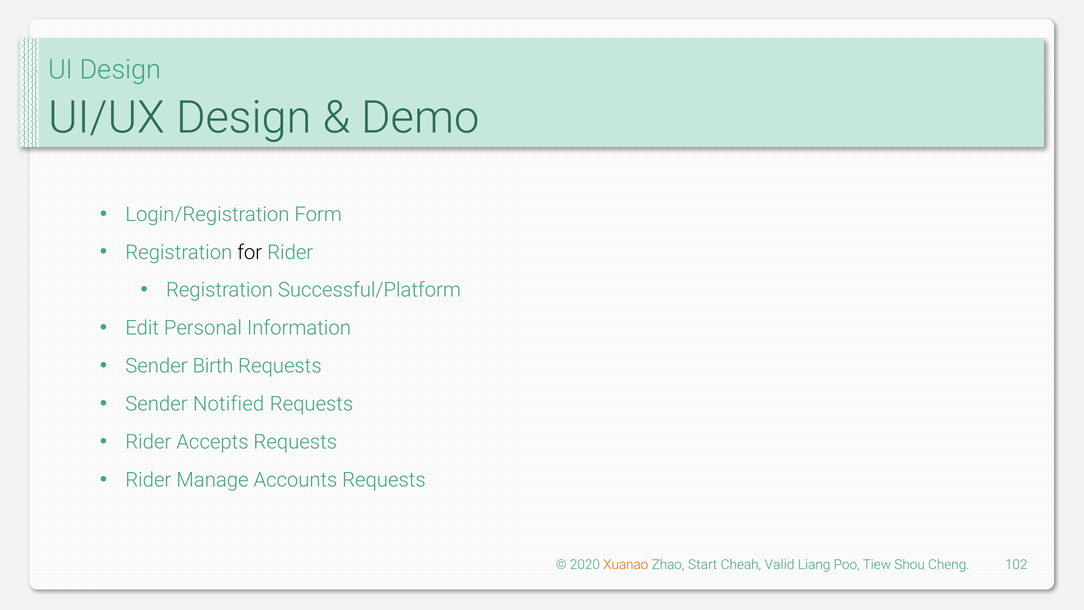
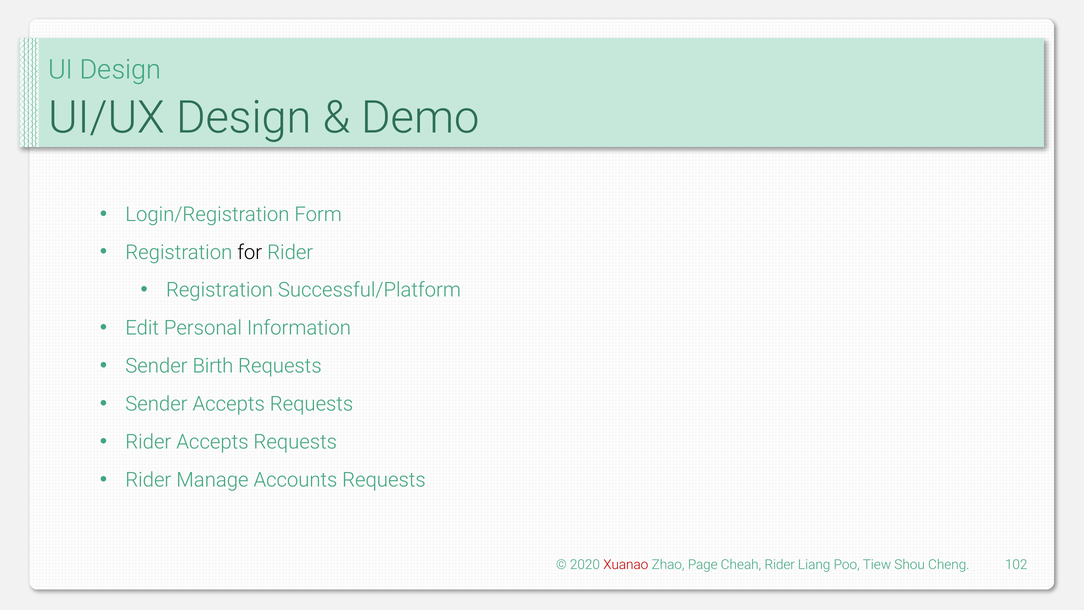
Sender Notified: Notified -> Accepts
Xuanao colour: orange -> red
Start: Start -> Page
Cheah Valid: Valid -> Rider
